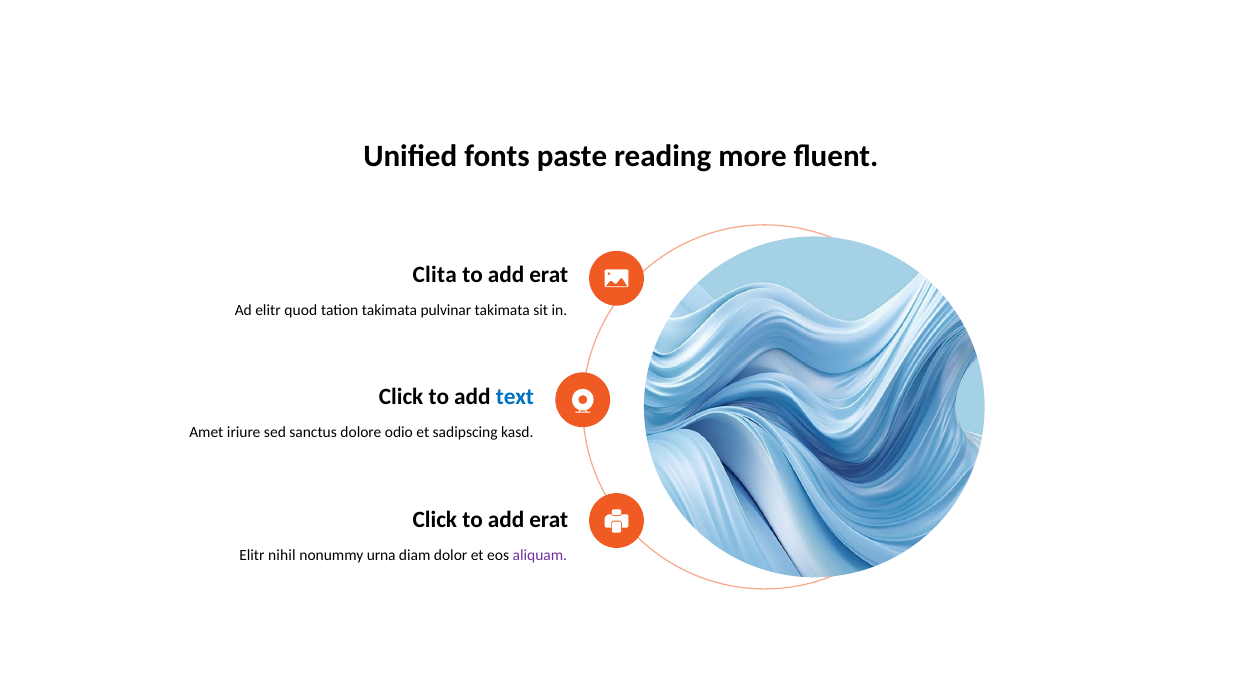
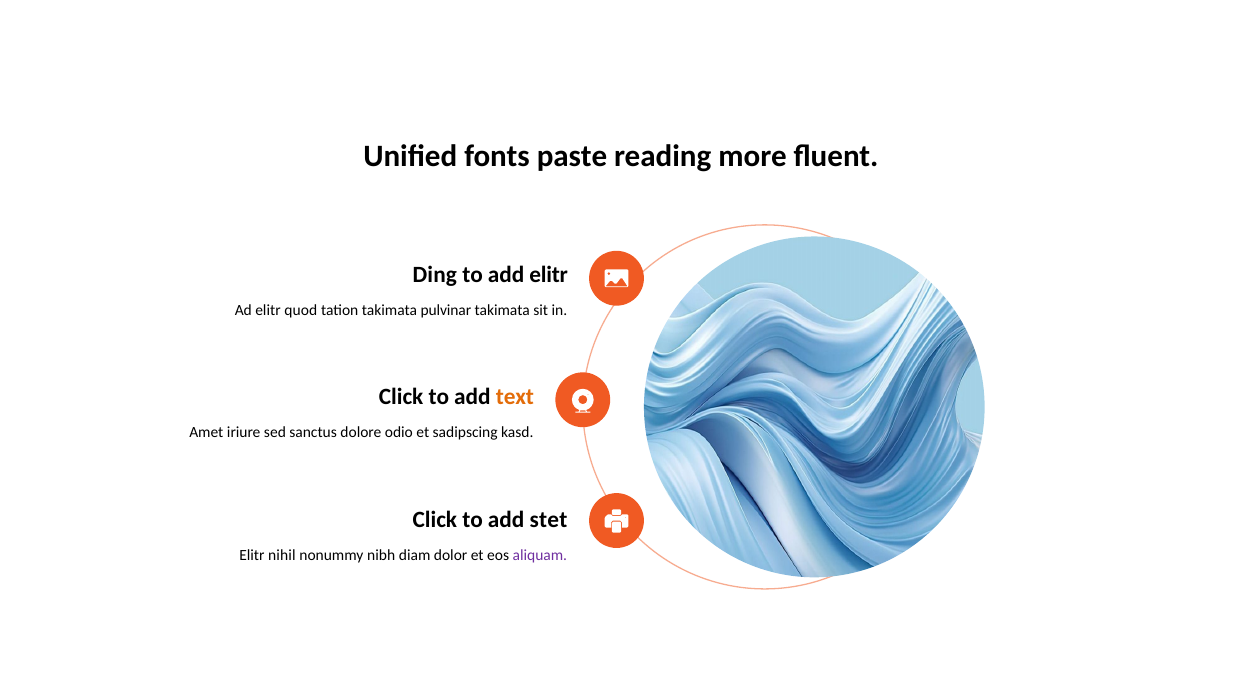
Clita: Clita -> Ding
erat at (549, 275): erat -> elitr
text colour: blue -> orange
Click to add erat: erat -> stet
urna: urna -> nibh
